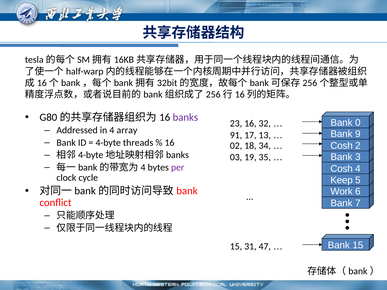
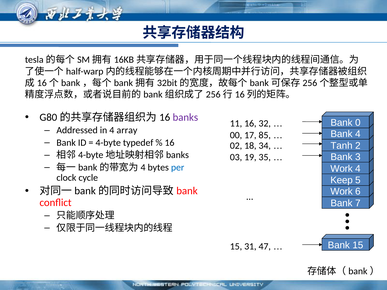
23: 23 -> 11
Bank 9: 9 -> 4
91: 91 -> 00
13: 13 -> 85
threads: threads -> typedef
Cosh at (342, 146): Cosh -> Tanh
per colour: purple -> blue
Cosh at (342, 169): Cosh -> Work
